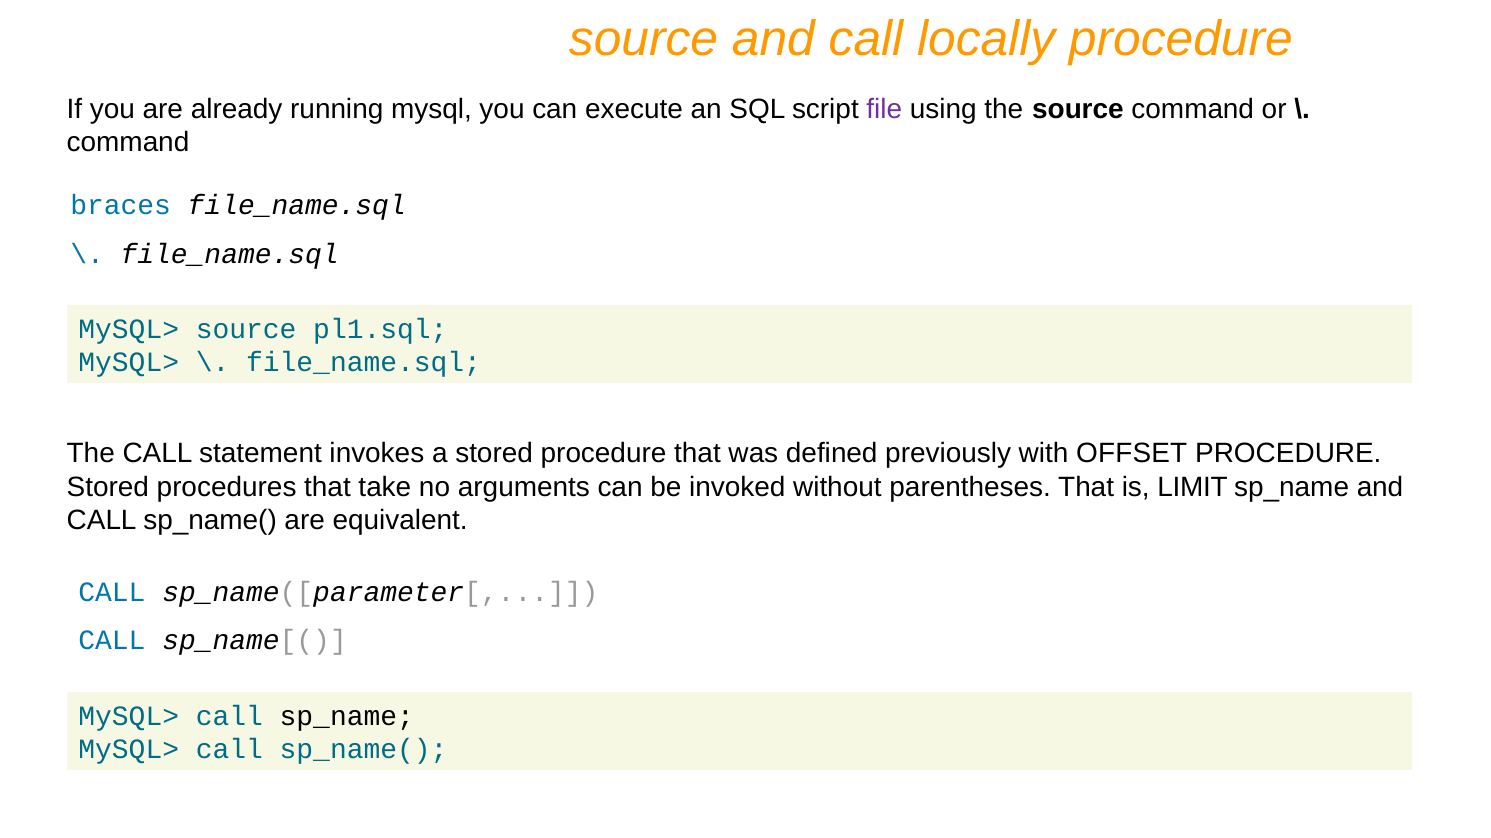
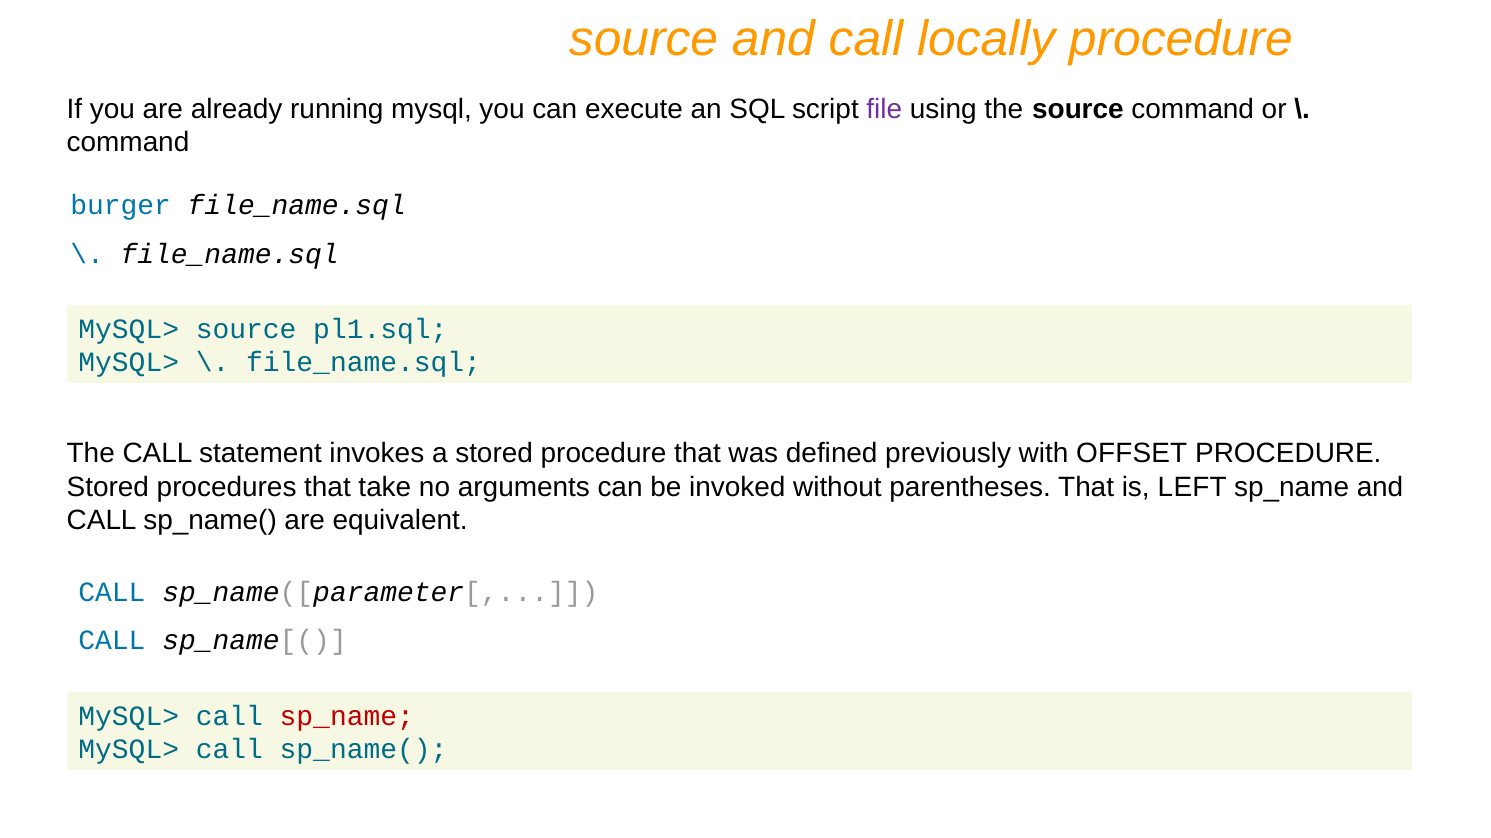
braces: braces -> burger
LIMIT: LIMIT -> LEFT
sp_name at (347, 717) colour: black -> red
